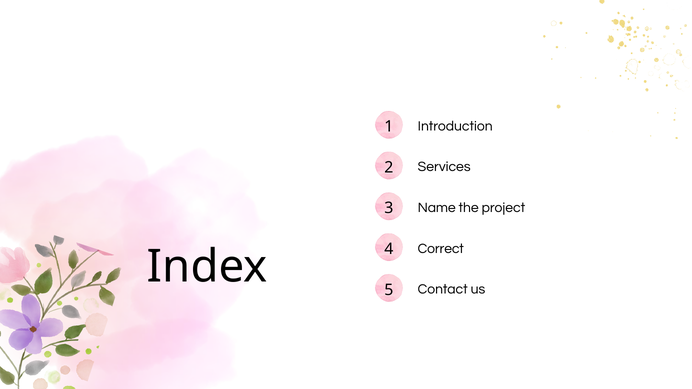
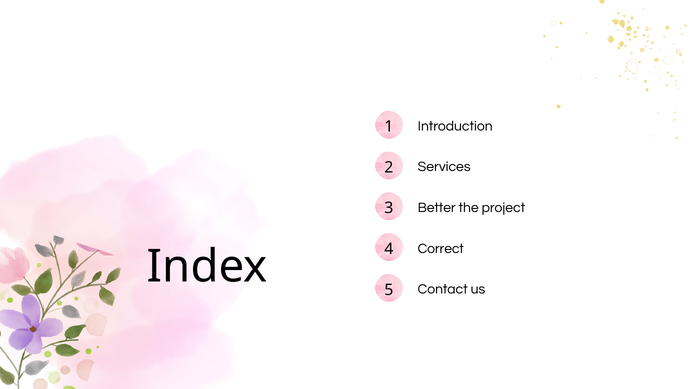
Name: Name -> Better
